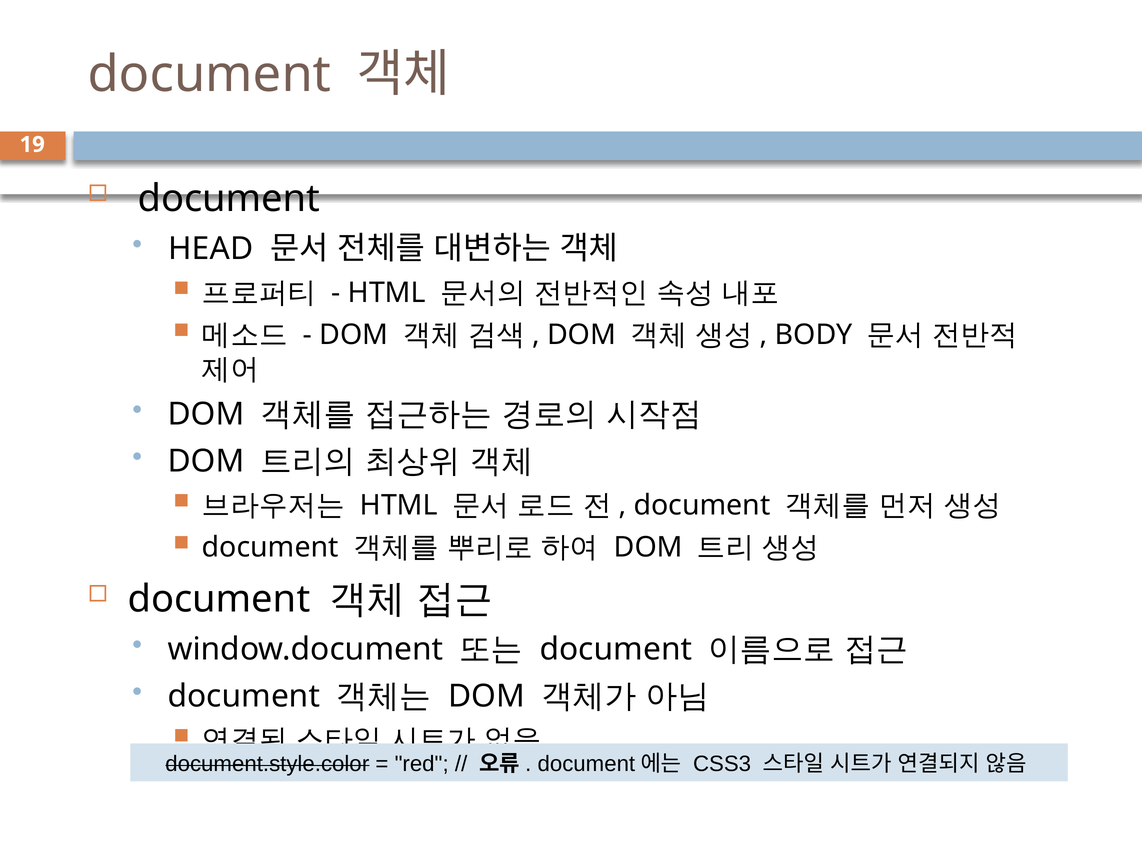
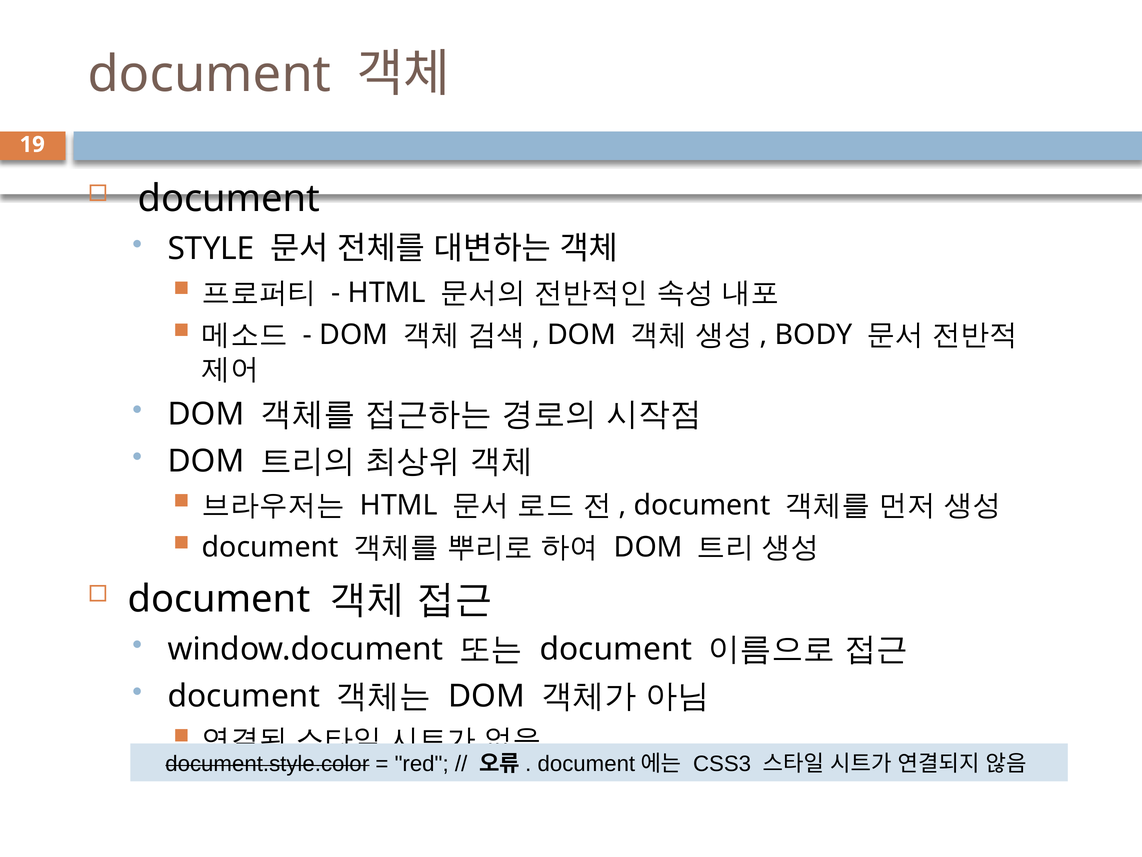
HEAD: HEAD -> STYLE
